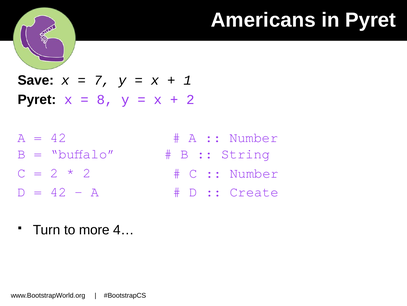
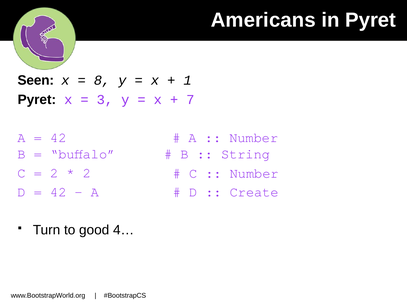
Save: Save -> Seen
7: 7 -> 8
8: 8 -> 3
2 at (190, 99): 2 -> 7
more: more -> good
